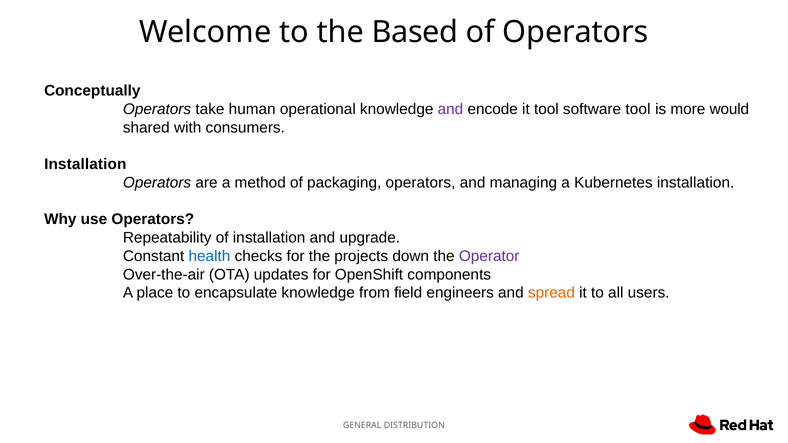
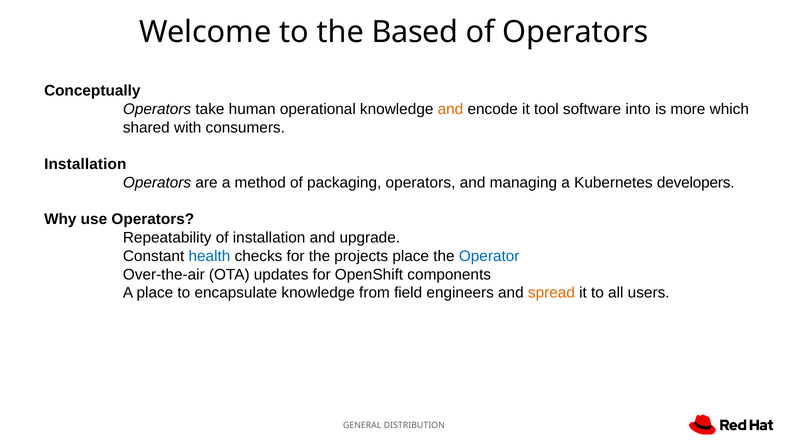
and at (450, 109) colour: purple -> orange
software tool: tool -> into
would: would -> which
Kubernetes installation: installation -> developers
projects down: down -> place
Operator colour: purple -> blue
